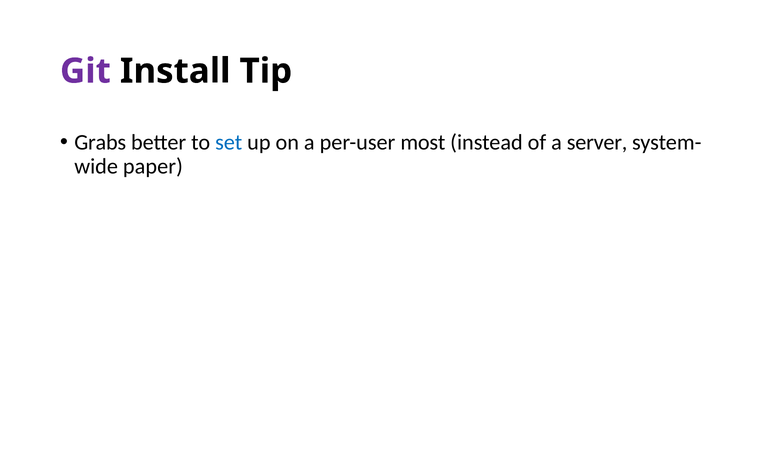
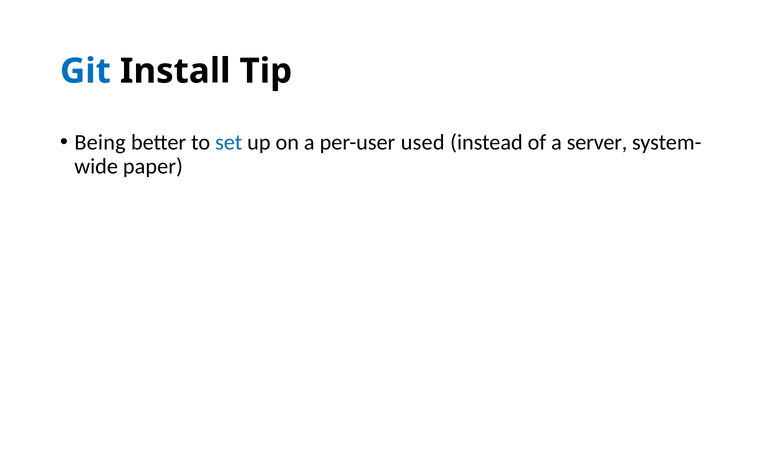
Git colour: purple -> blue
Grabs: Grabs -> Being
most: most -> used
